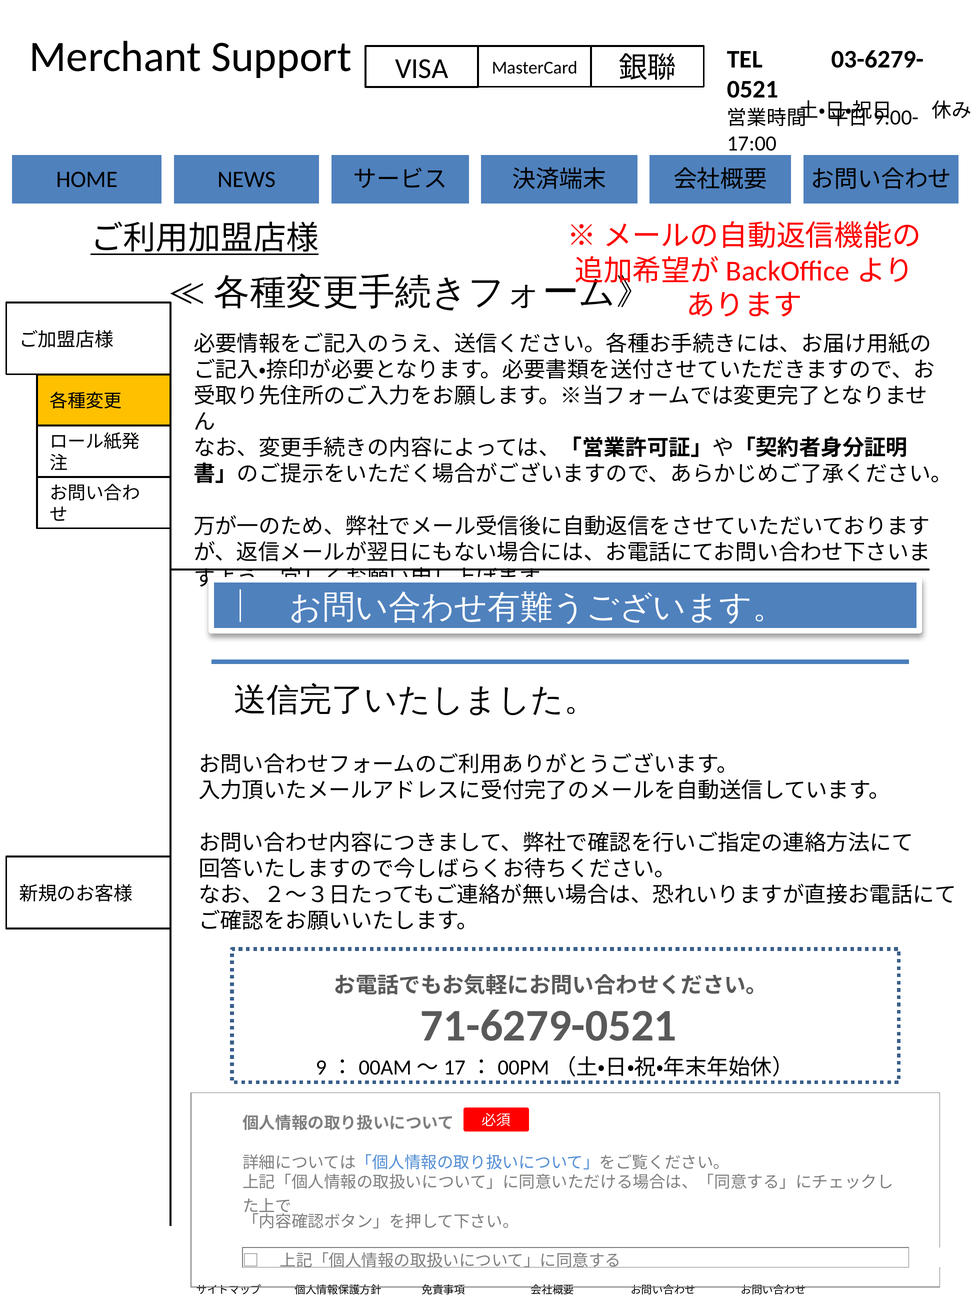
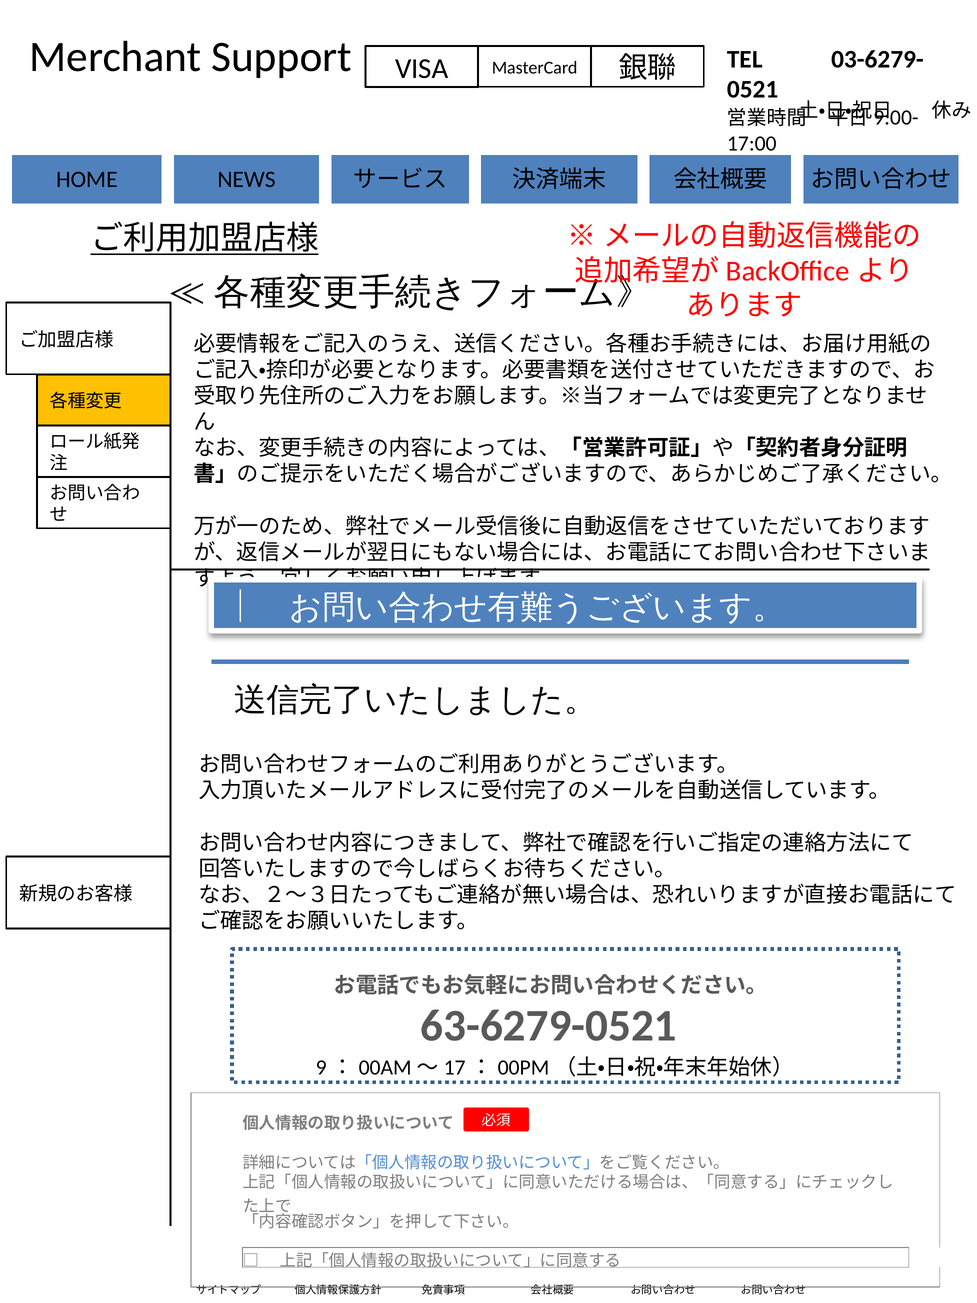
71-6279-0521: 71-6279-0521 -> 63-6279-0521
